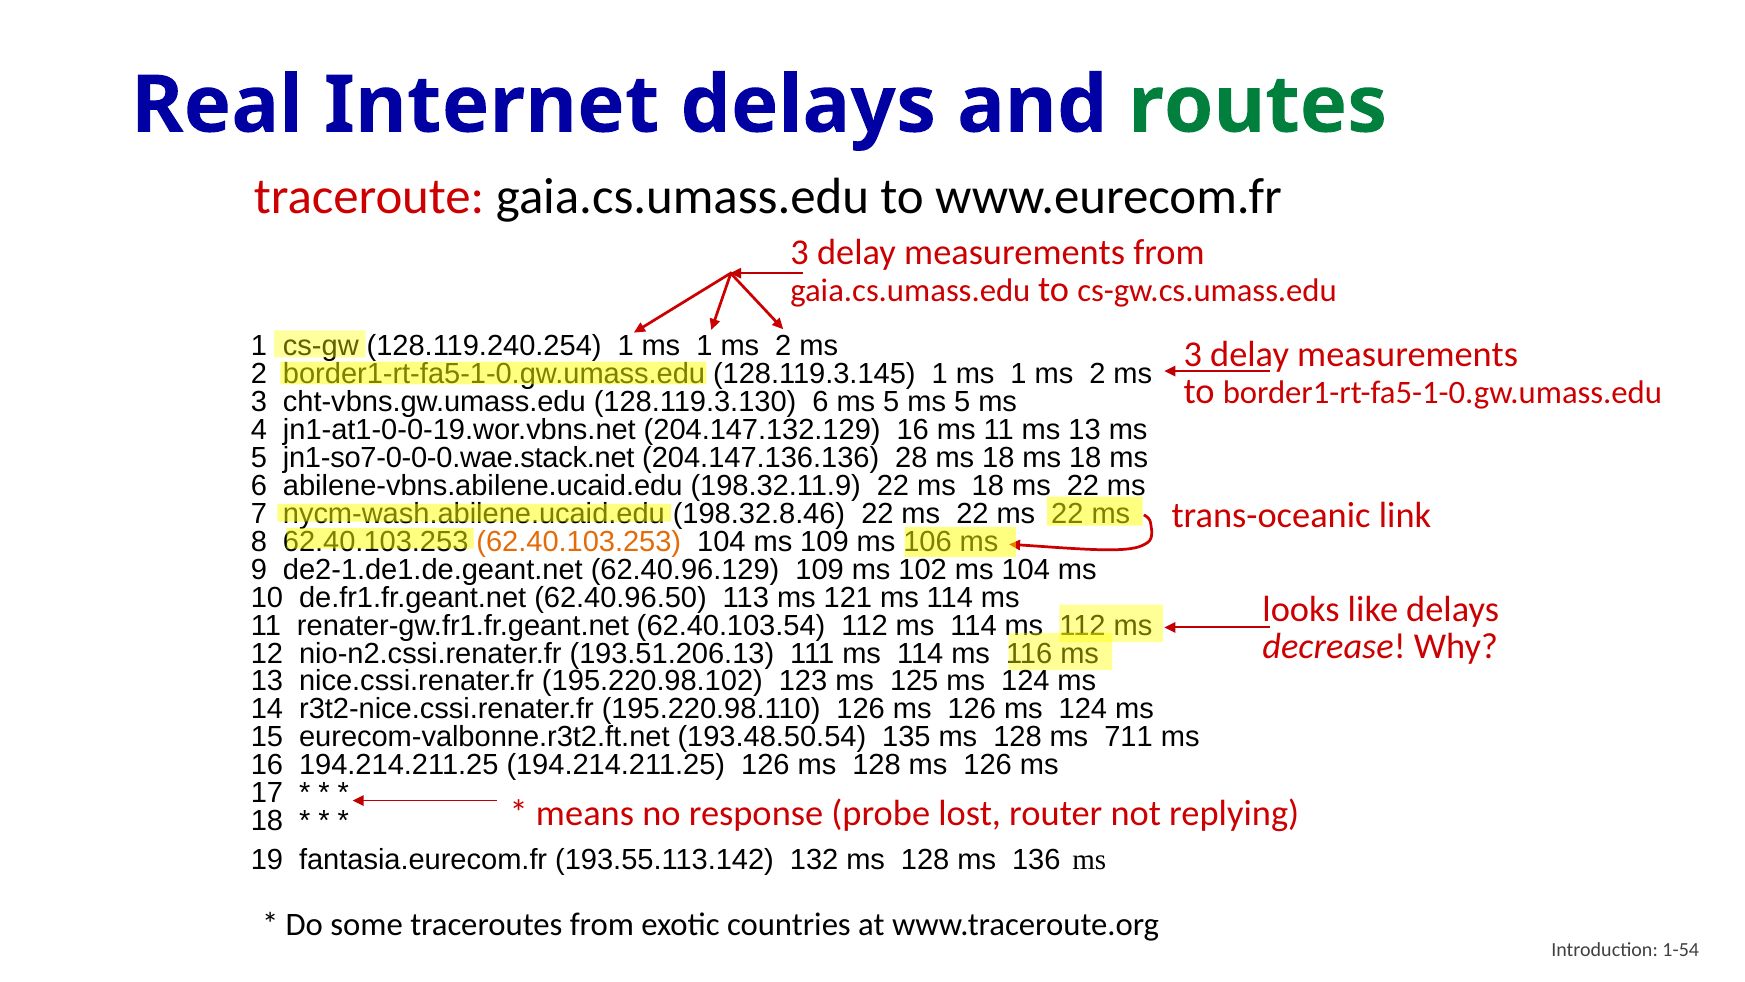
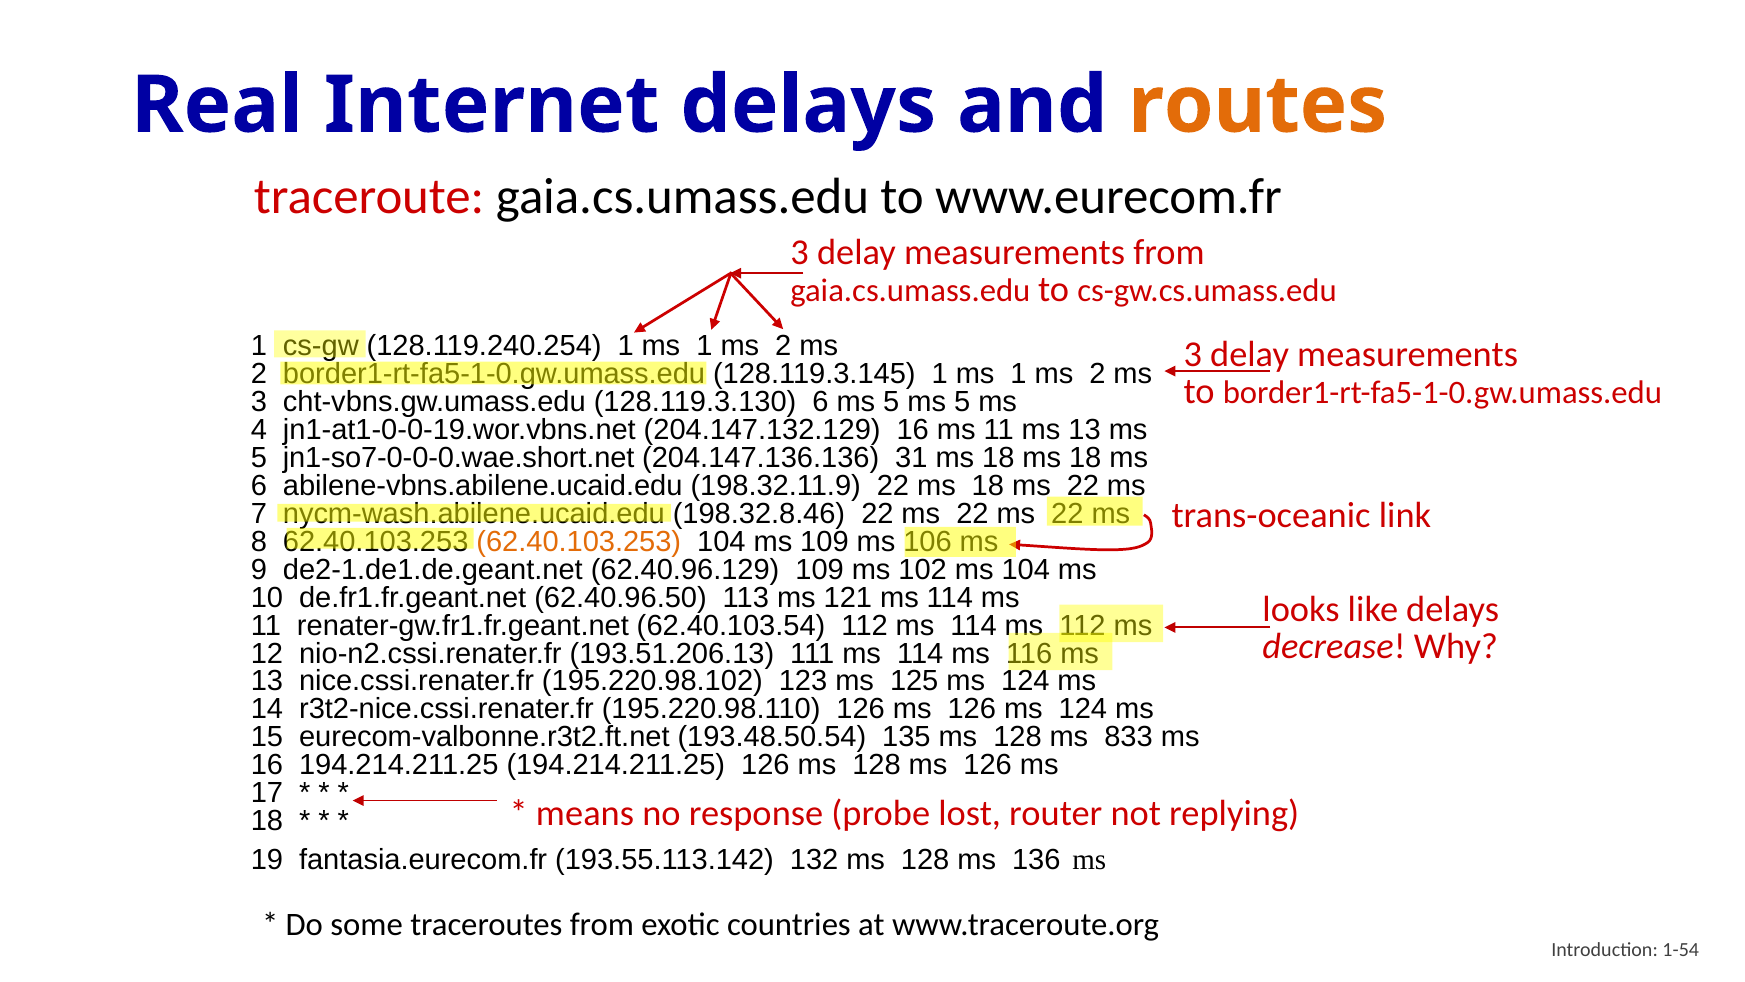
routes colour: green -> orange
jn1-so7-0-0-0.wae.stack.net: jn1-so7-0-0-0.wae.stack.net -> jn1-so7-0-0-0.wae.short.net
28: 28 -> 31
711: 711 -> 833
